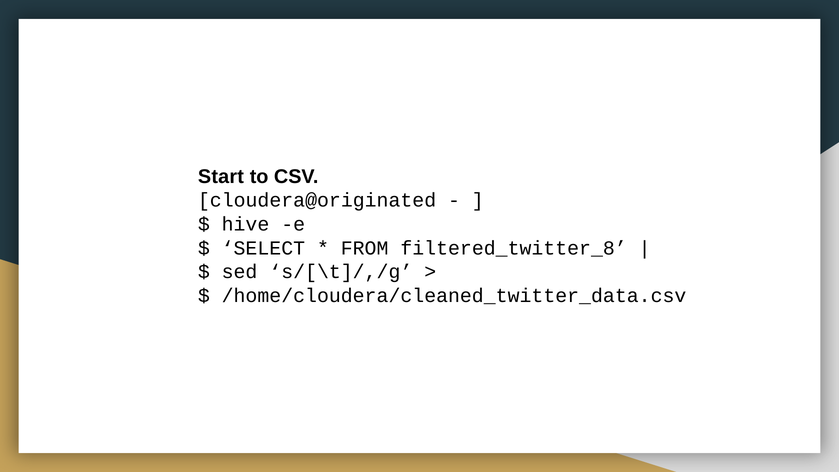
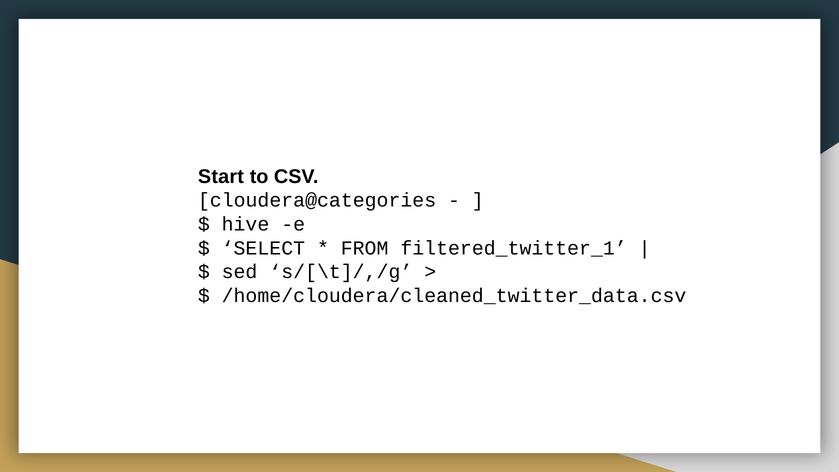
cloudera@originated: cloudera@originated -> cloudera@categories
filtered_twitter_8: filtered_twitter_8 -> filtered_twitter_1
